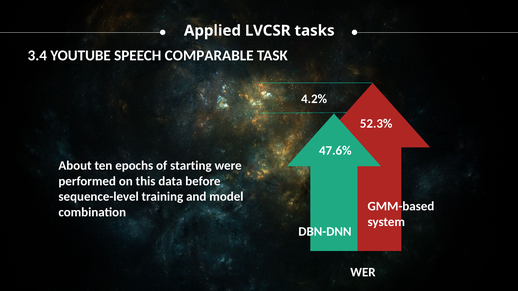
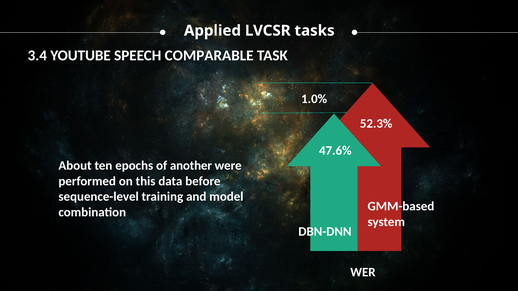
4.2%: 4.2% -> 1.0%
starting: starting -> another
